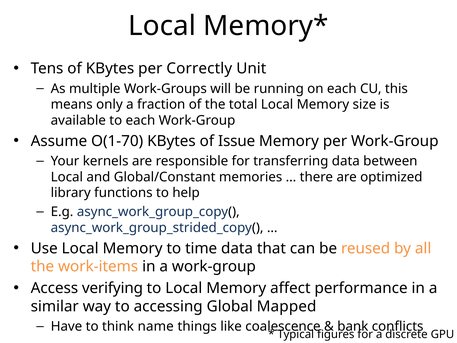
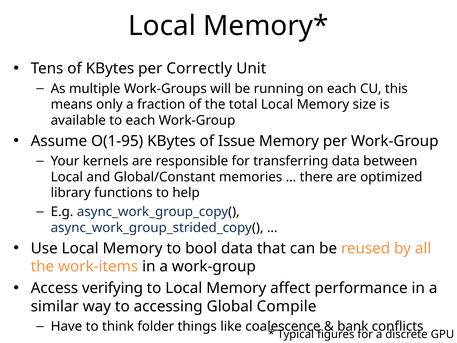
O(1-70: O(1-70 -> O(1-95
time: time -> bool
Mapped: Mapped -> Compile
name: name -> folder
